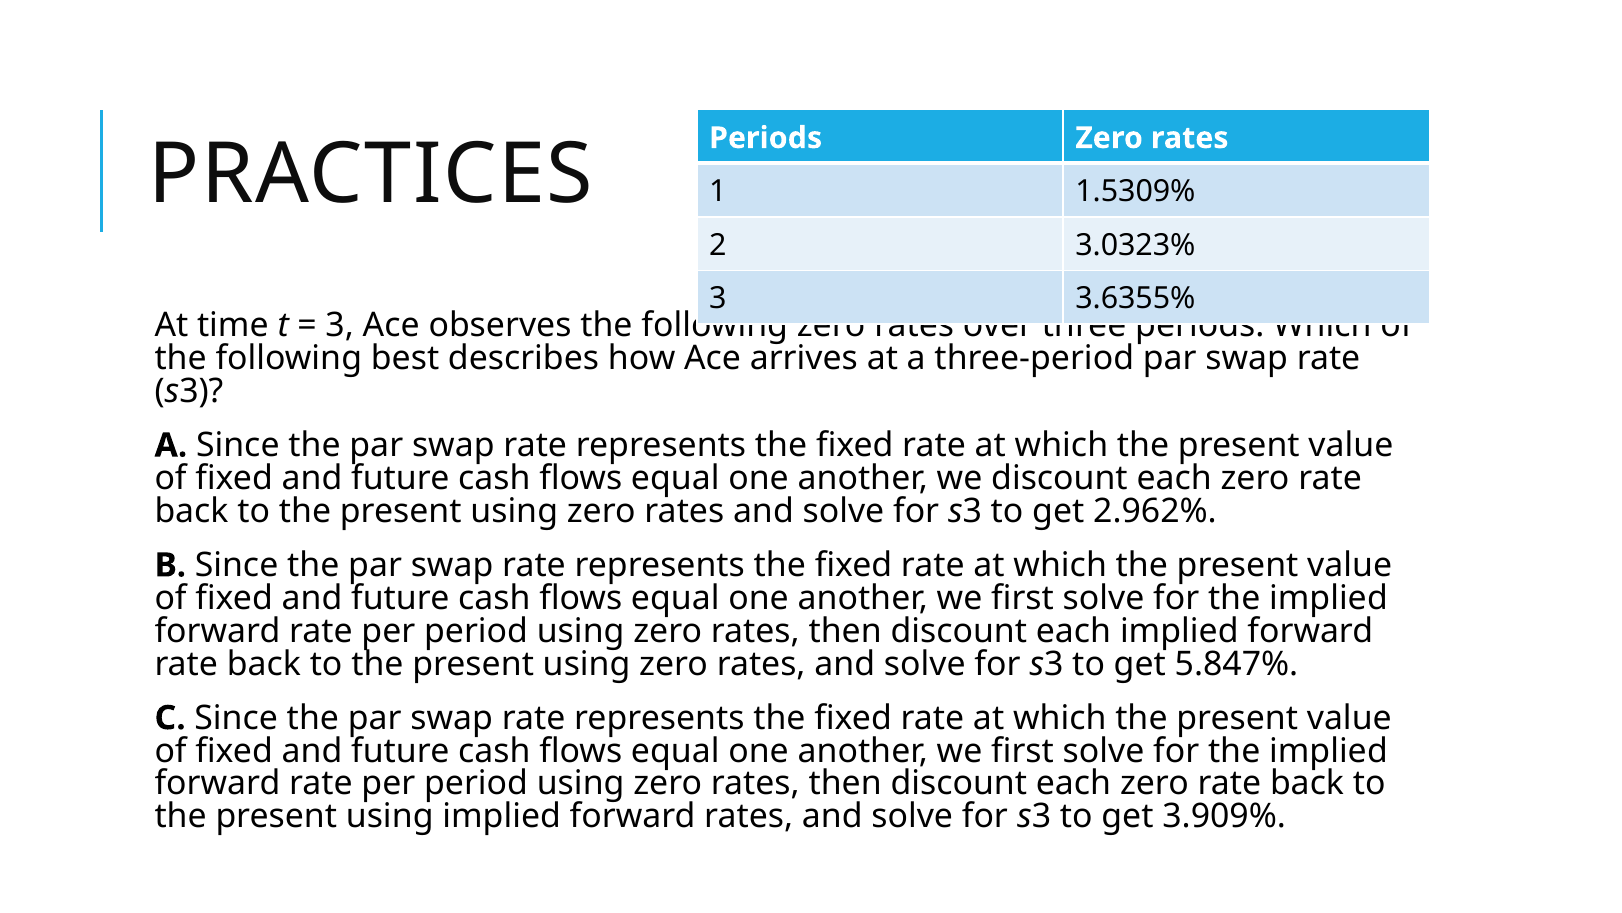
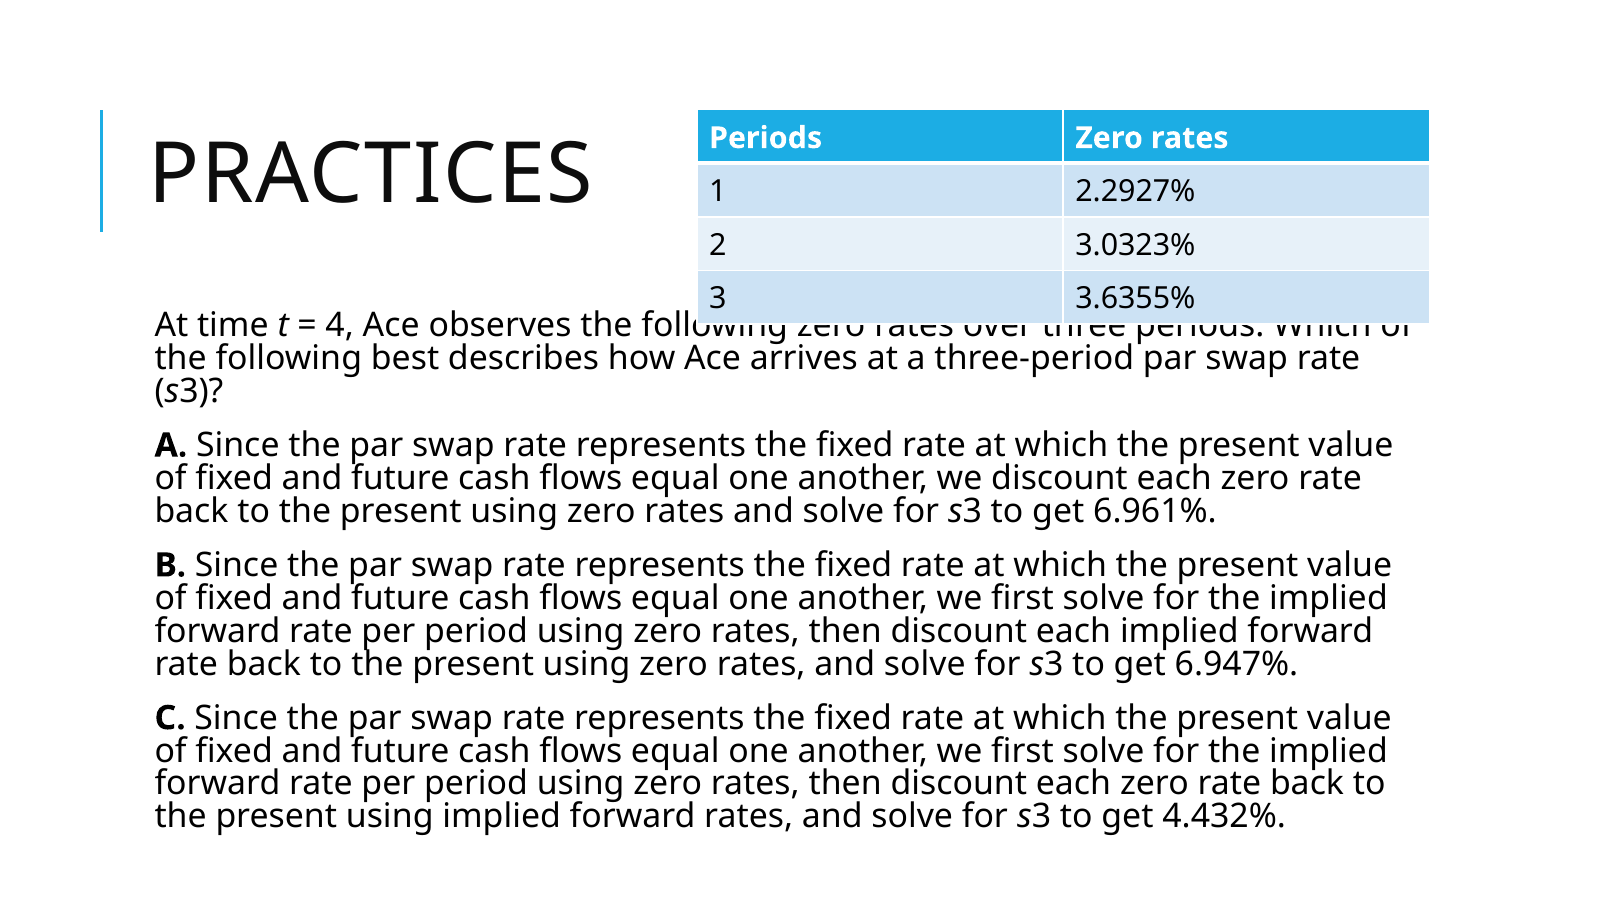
1.5309%: 1.5309% -> 2.2927%
3 at (340, 325): 3 -> 4
2.962%: 2.962% -> 6.961%
5.847%: 5.847% -> 6.947%
3.909%: 3.909% -> 4.432%
